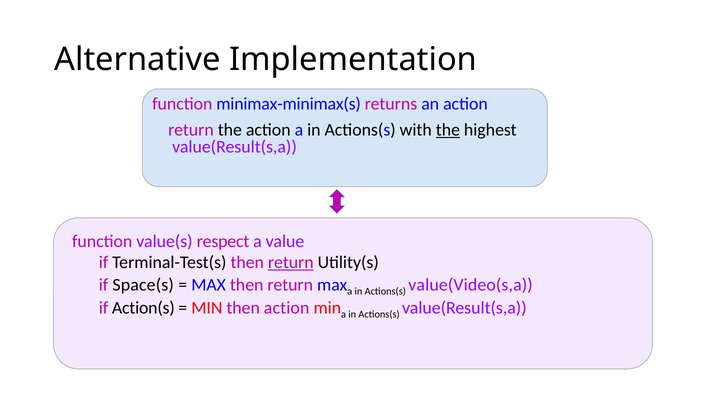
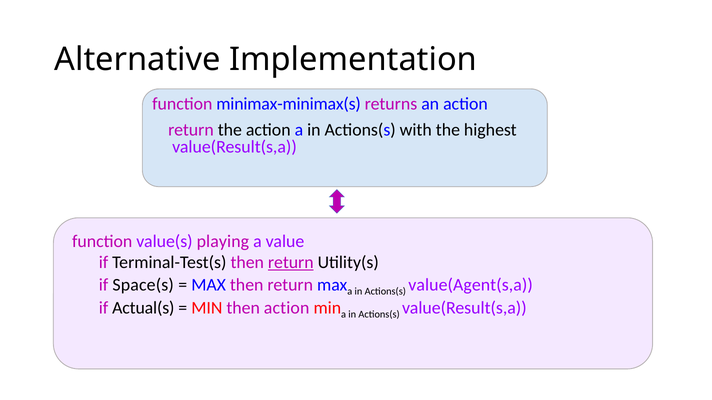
the at (448, 130) underline: present -> none
respect: respect -> playing
value(Video(s,a: value(Video(s,a -> value(Agent(s,a
Action(s: Action(s -> Actual(s
